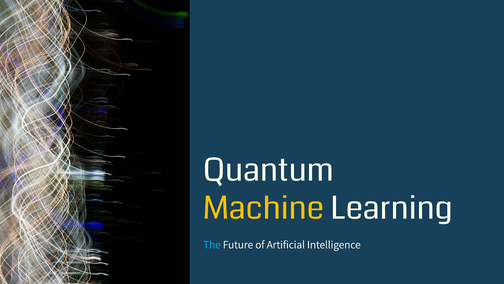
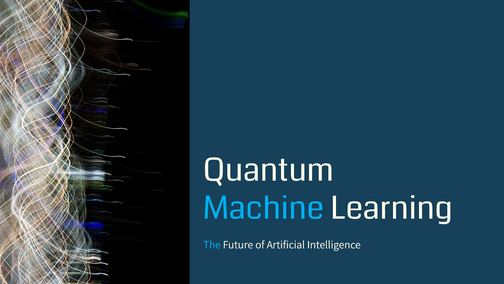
Machine colour: yellow -> light blue
